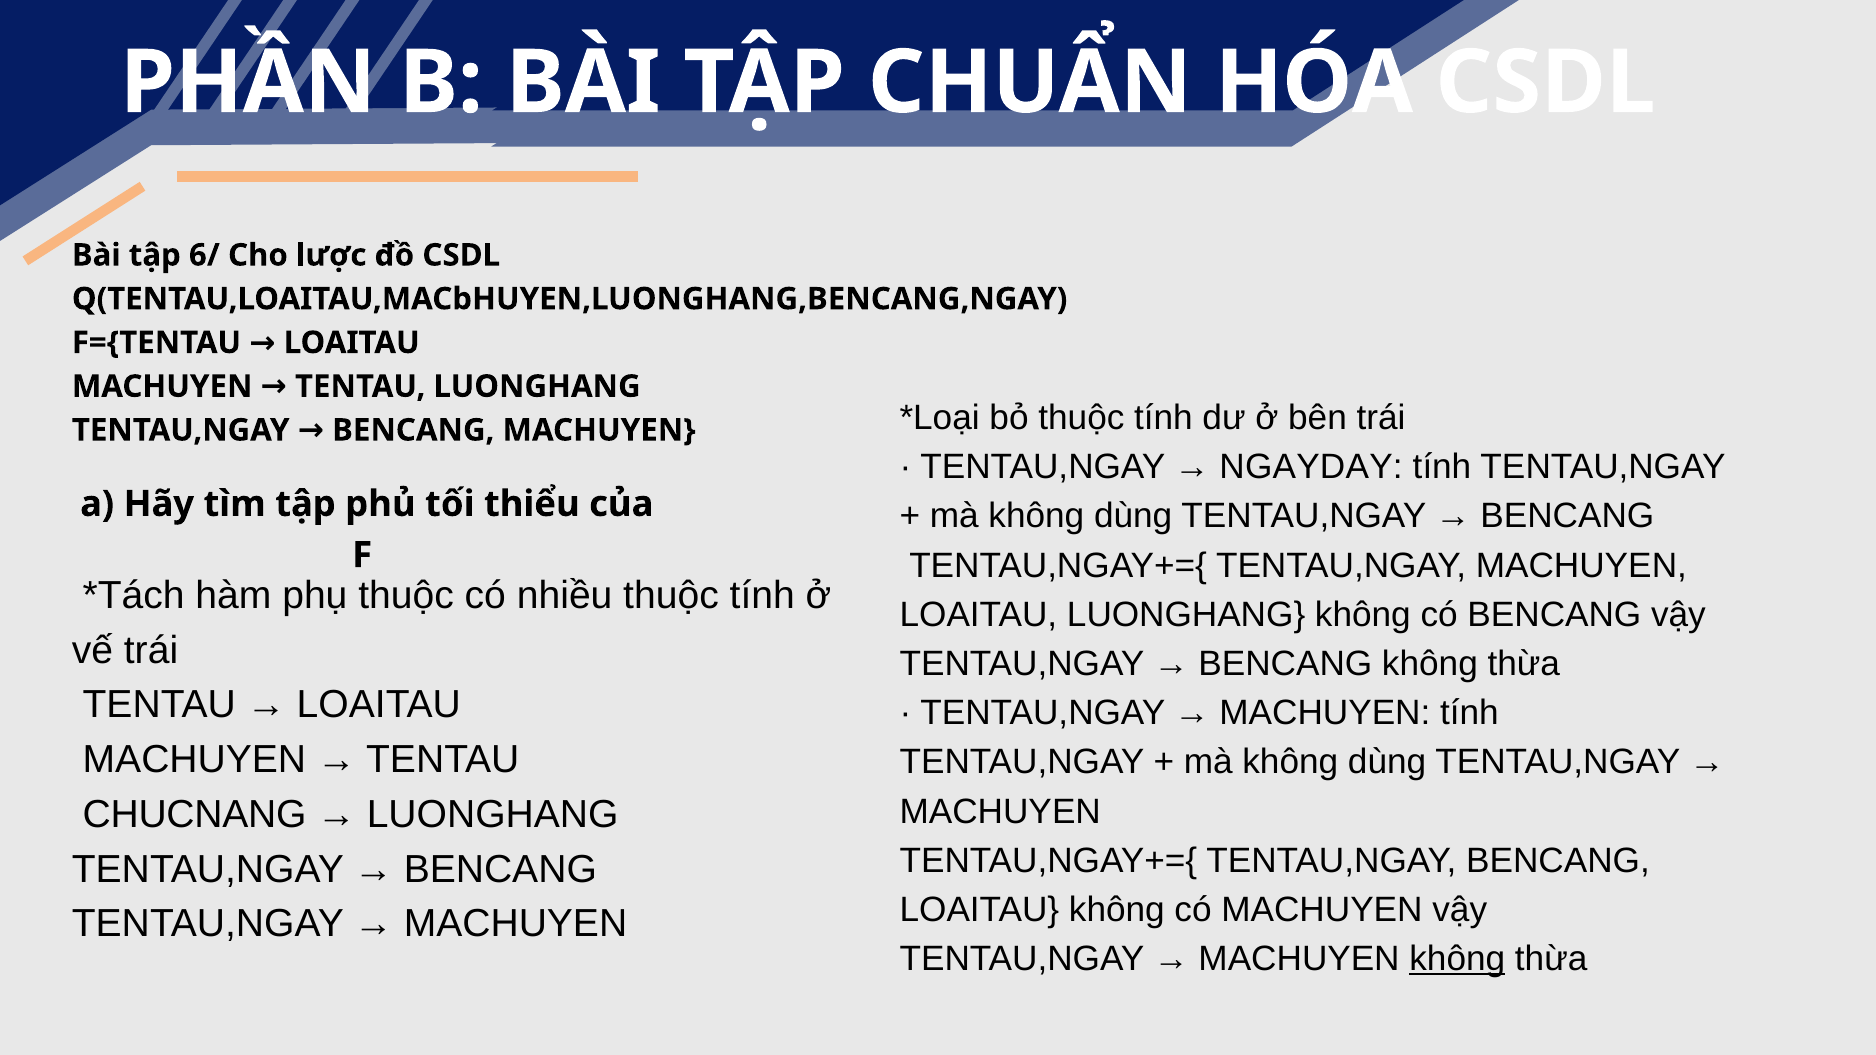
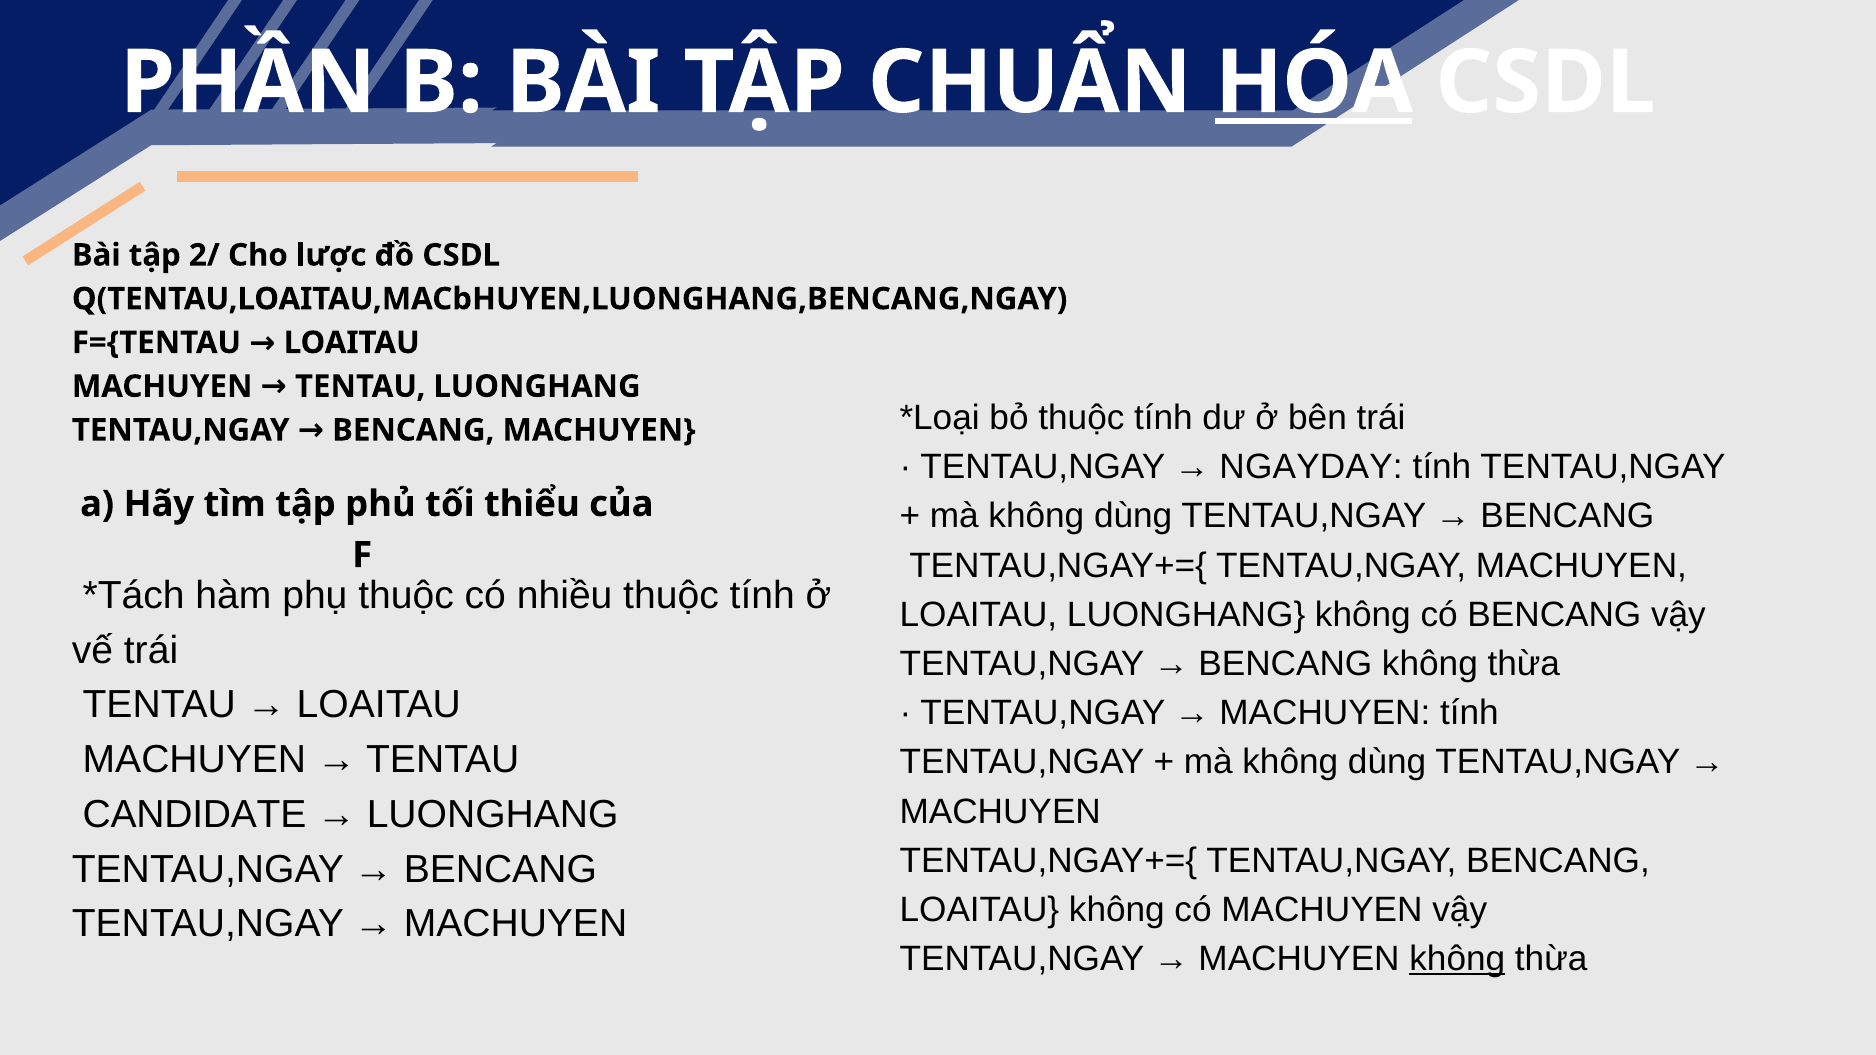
HÓA underline: none -> present
6/: 6/ -> 2/
CHUCNANG: CHUCNANG -> CANDIDATE
